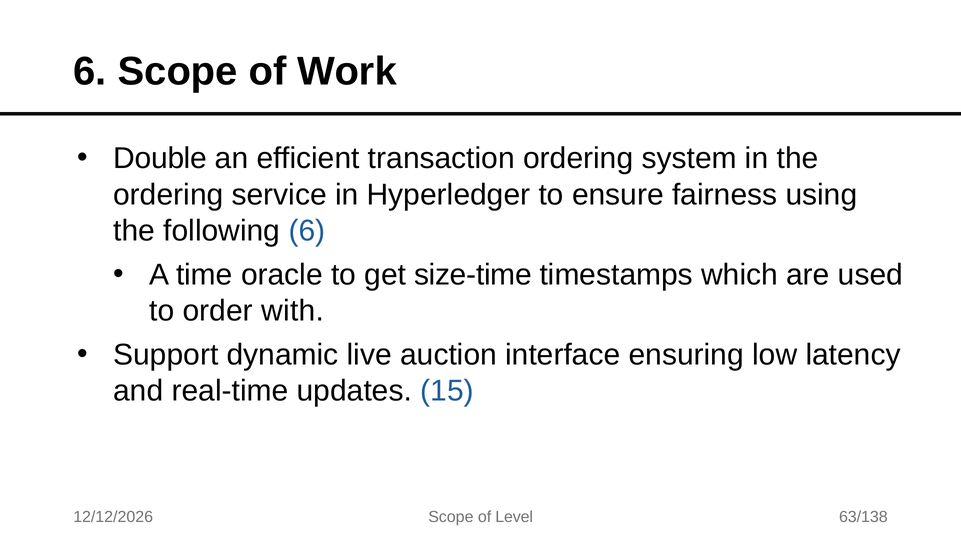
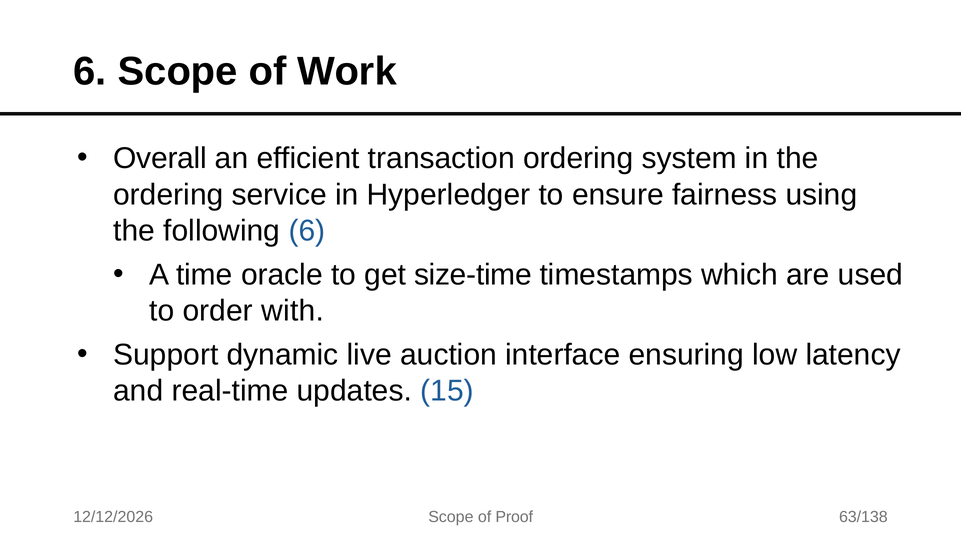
Double: Double -> Overall
Level: Level -> Proof
